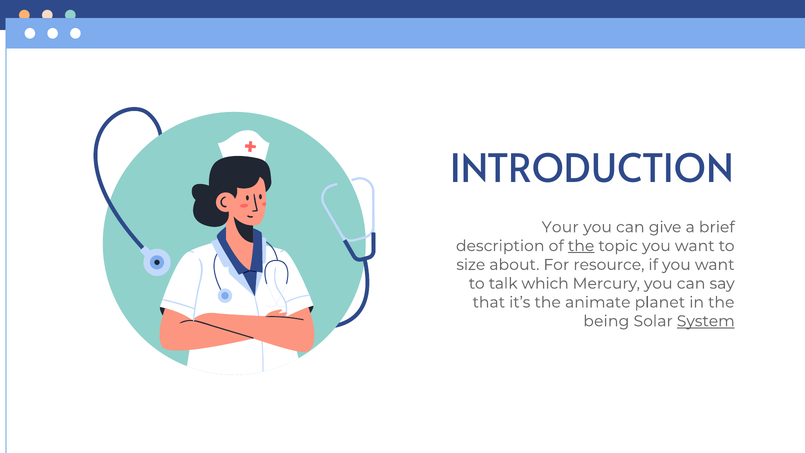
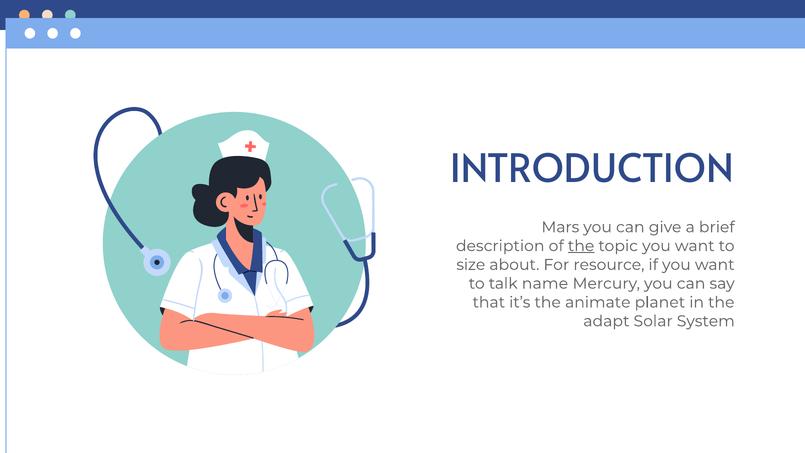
Your: Your -> Mars
which: which -> name
being: being -> adapt
System underline: present -> none
